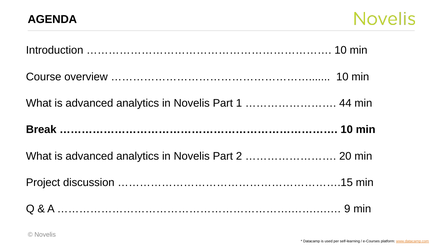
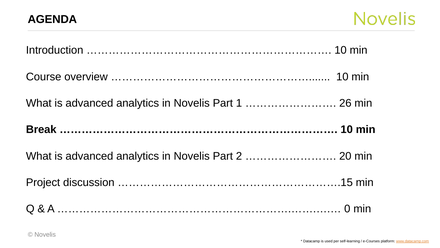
44: 44 -> 26
9: 9 -> 0
